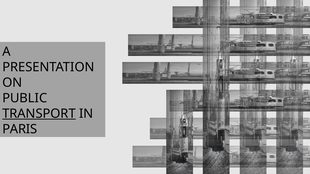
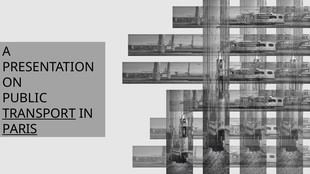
PARIS underline: none -> present
